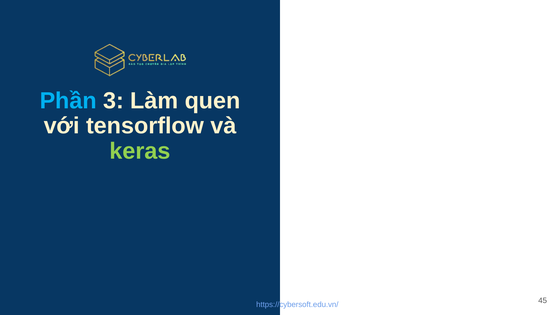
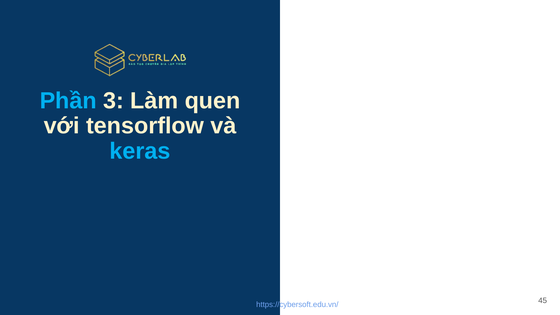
keras colour: light green -> light blue
